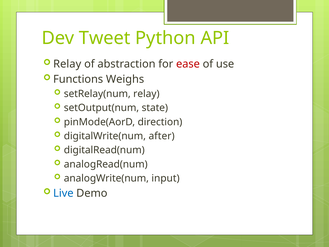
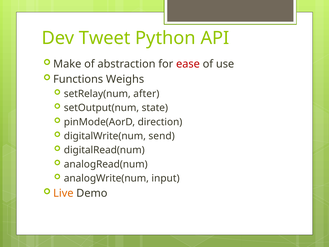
Relay at (67, 64): Relay -> Make
setRelay(num relay: relay -> after
after: after -> send
Live colour: blue -> orange
